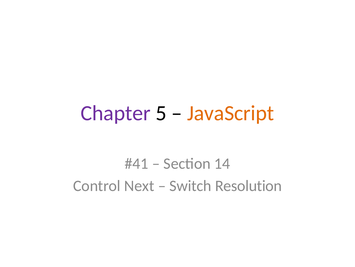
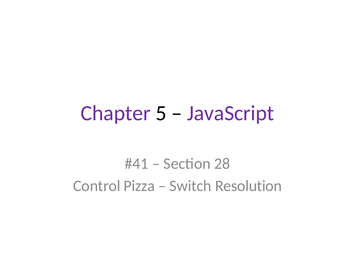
JavaScript colour: orange -> purple
14: 14 -> 28
Next: Next -> Pizza
